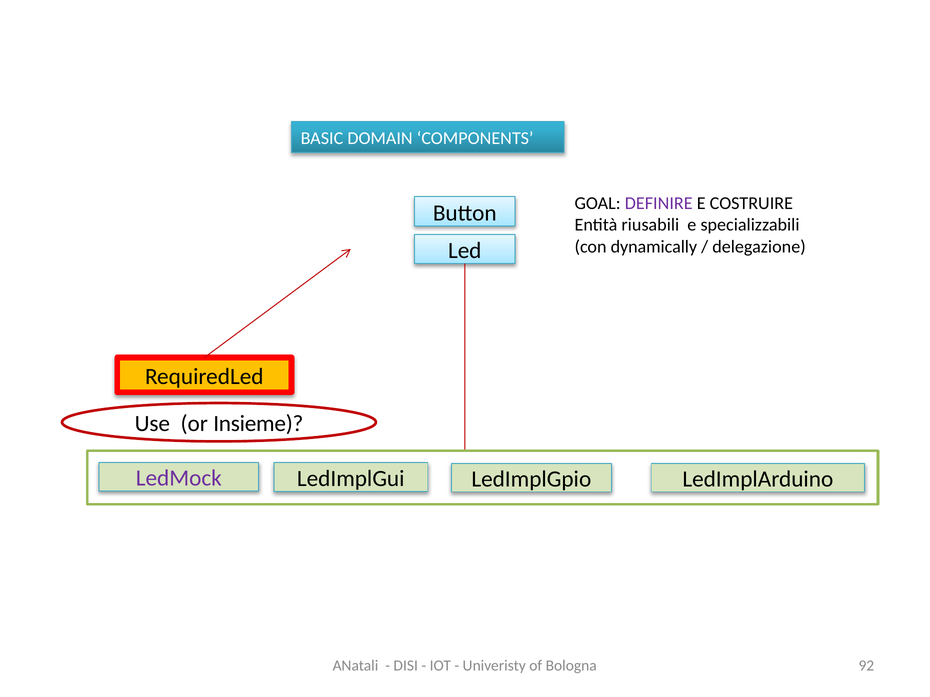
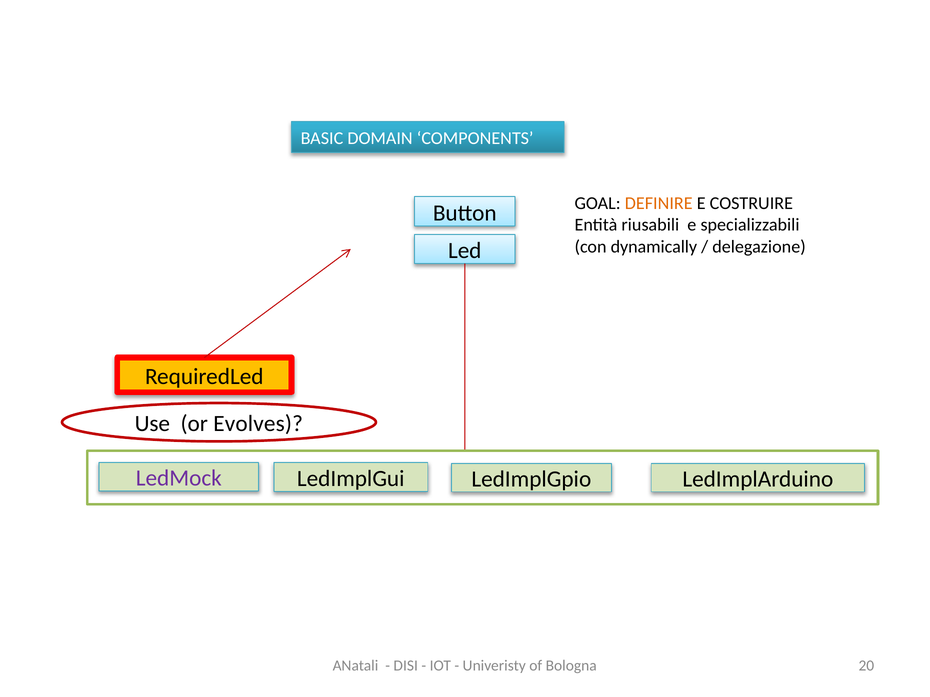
DEFINIRE colour: purple -> orange
Insieme: Insieme -> Evolves
92: 92 -> 20
